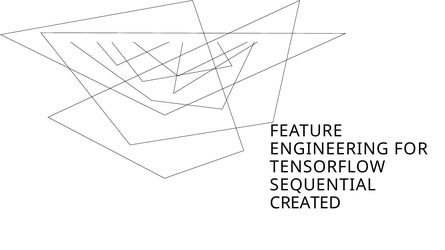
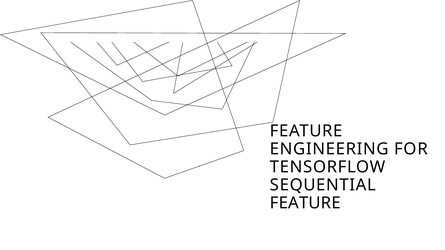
CREATED at (305, 203): CREATED -> FEATURE
